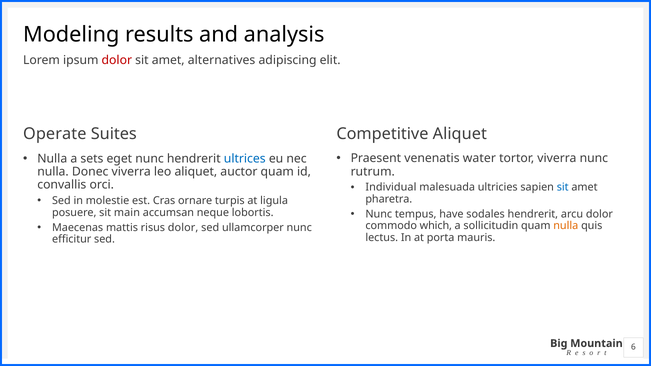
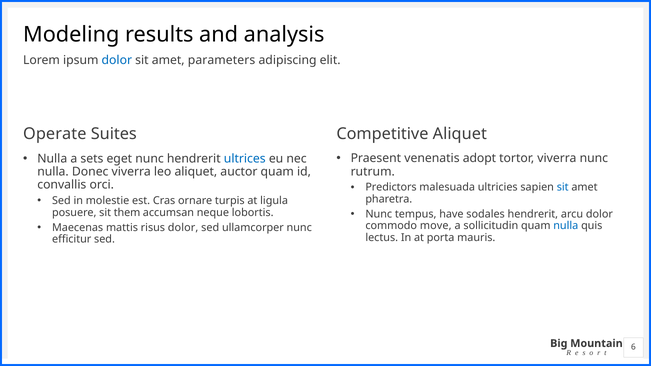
dolor at (117, 60) colour: red -> blue
alternatives: alternatives -> parameters
water: water -> adopt
Individual: Individual -> Predictors
main: main -> them
which: which -> move
nulla at (566, 226) colour: orange -> blue
